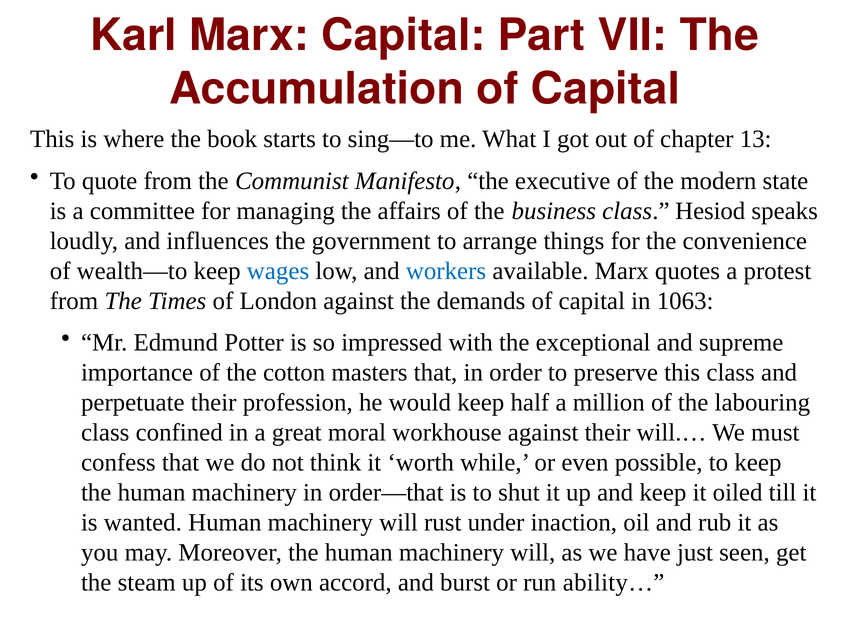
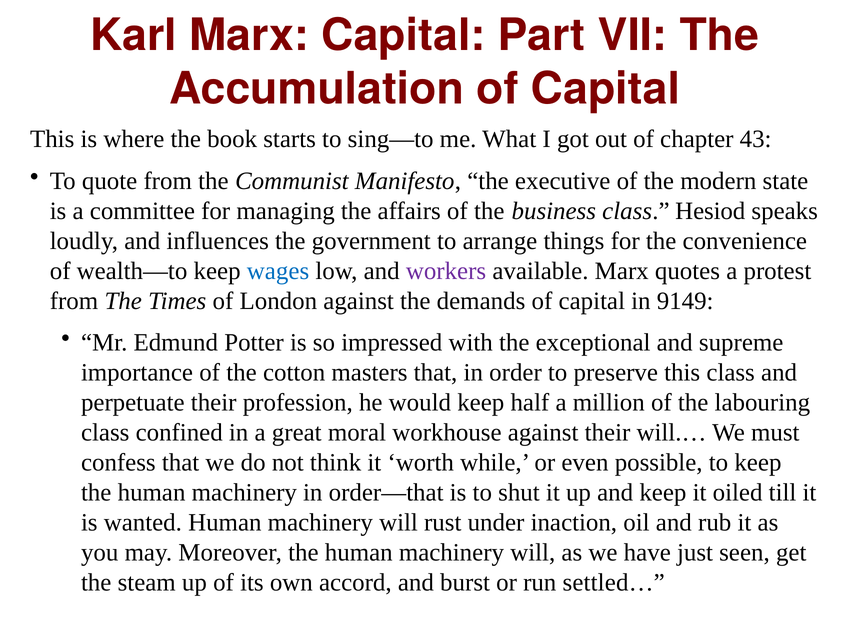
13: 13 -> 43
workers colour: blue -> purple
1063: 1063 -> 9149
ability…: ability… -> settled…
